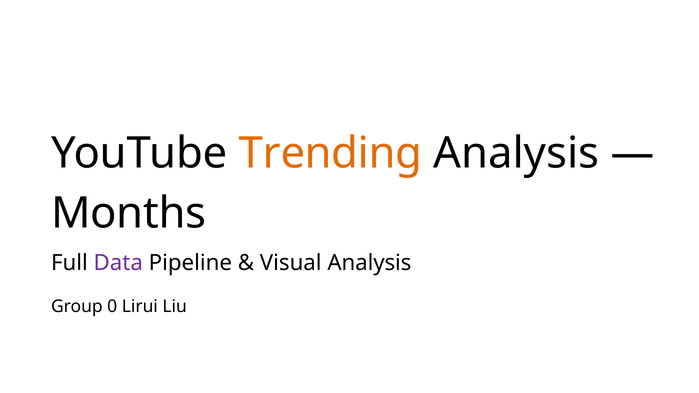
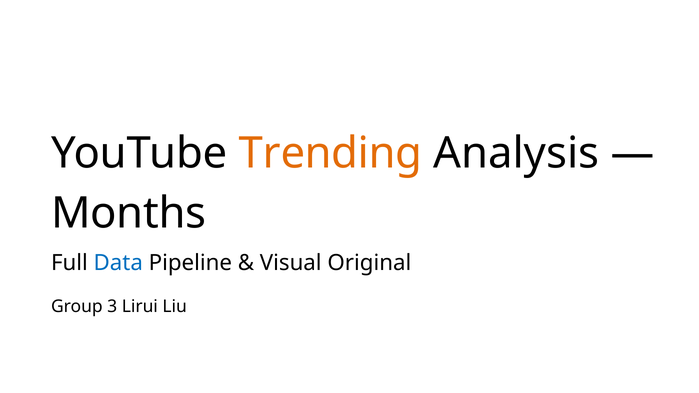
Data colour: purple -> blue
Visual Analysis: Analysis -> Original
0: 0 -> 3
